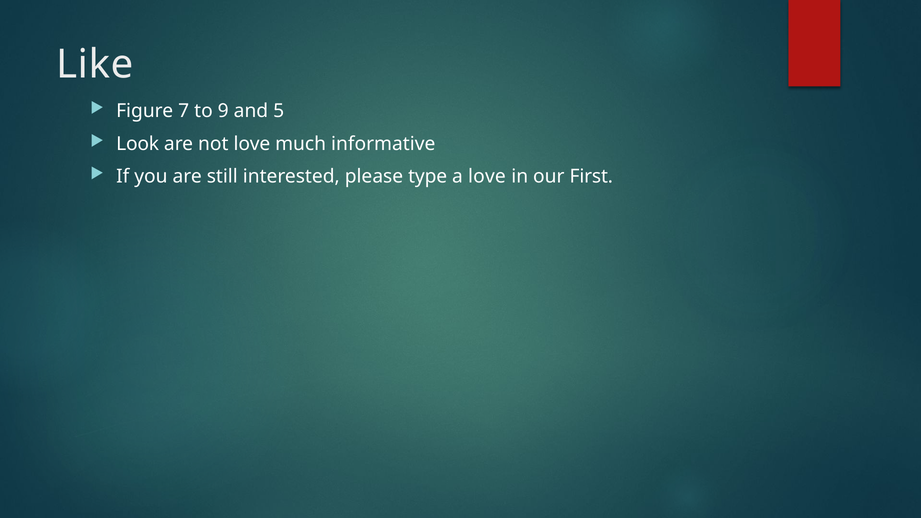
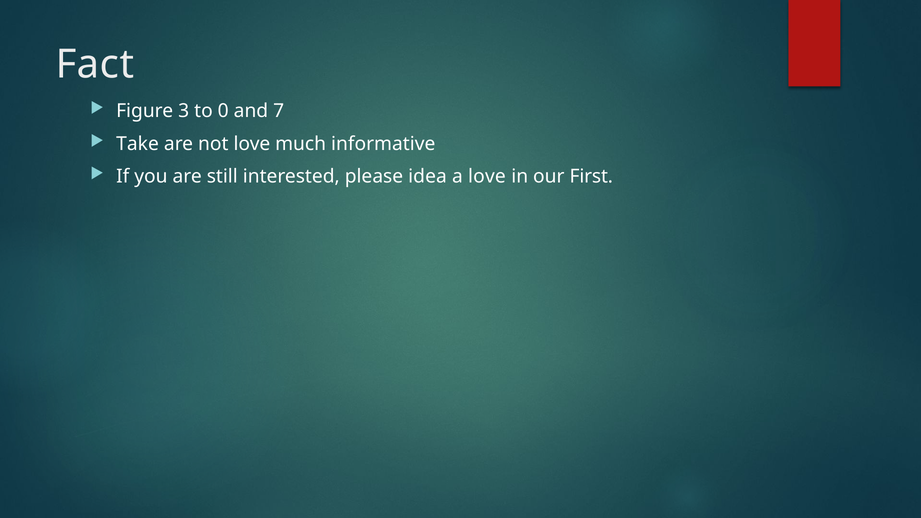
Like: Like -> Fact
7: 7 -> 3
9: 9 -> 0
5: 5 -> 7
Look: Look -> Take
type: type -> idea
